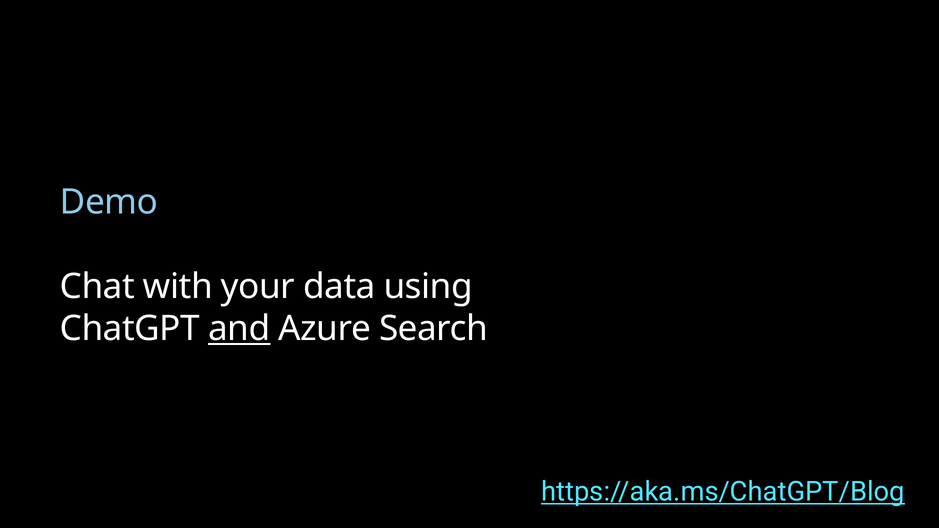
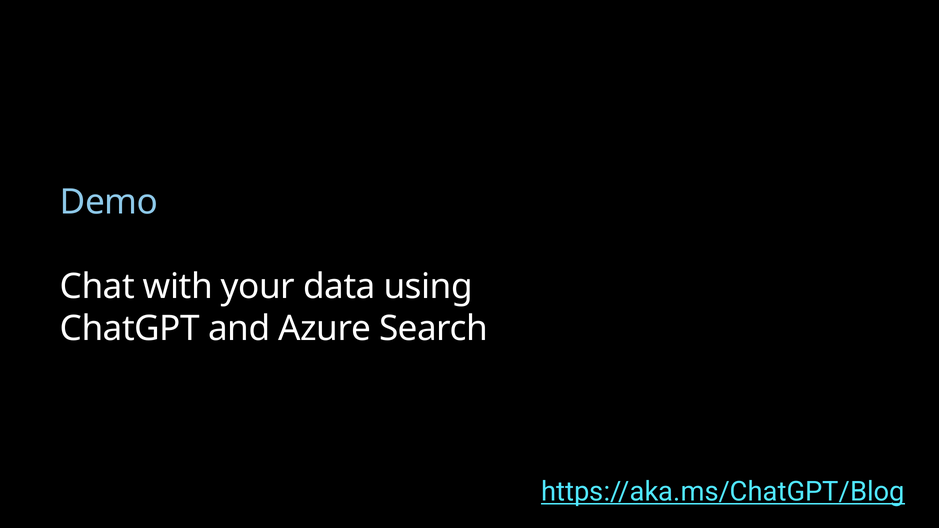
and at (239, 329) underline: present -> none
